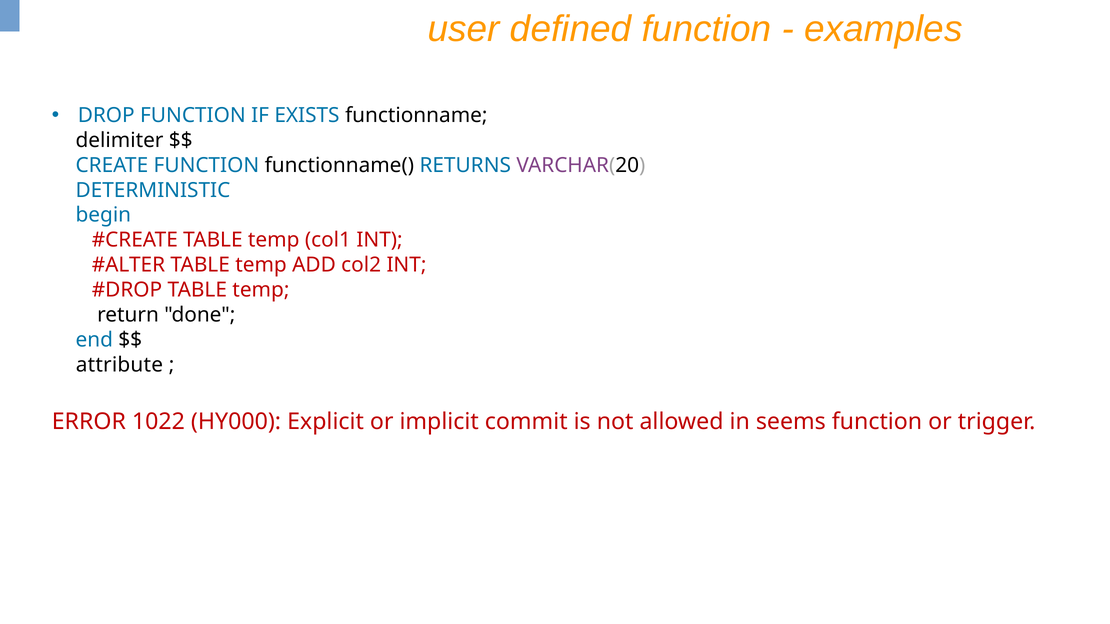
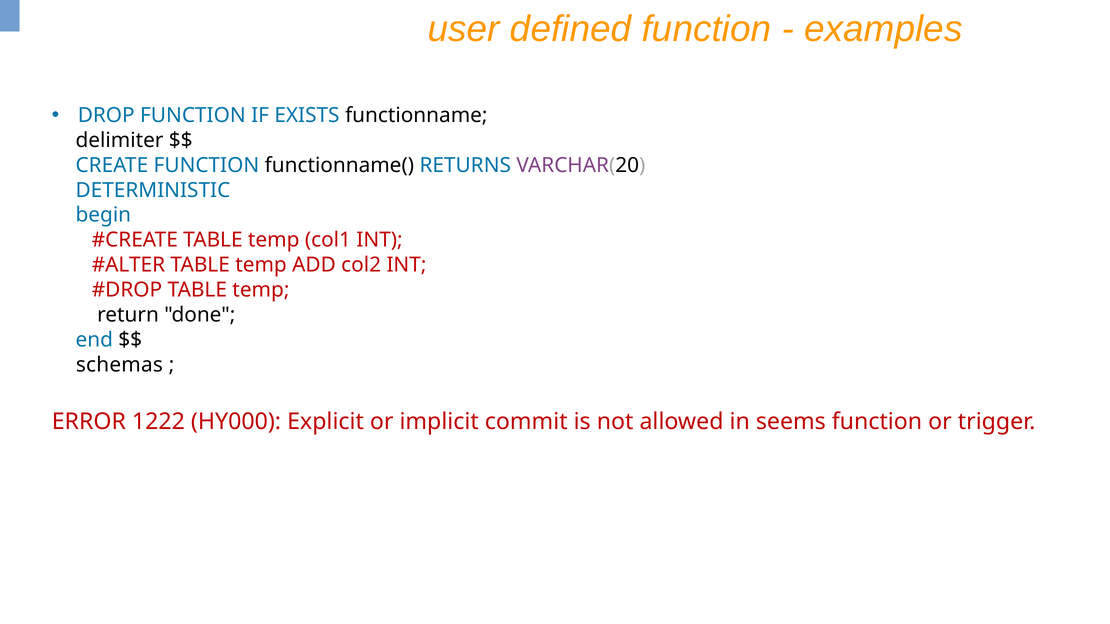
attribute: attribute -> schemas
1022: 1022 -> 1222
